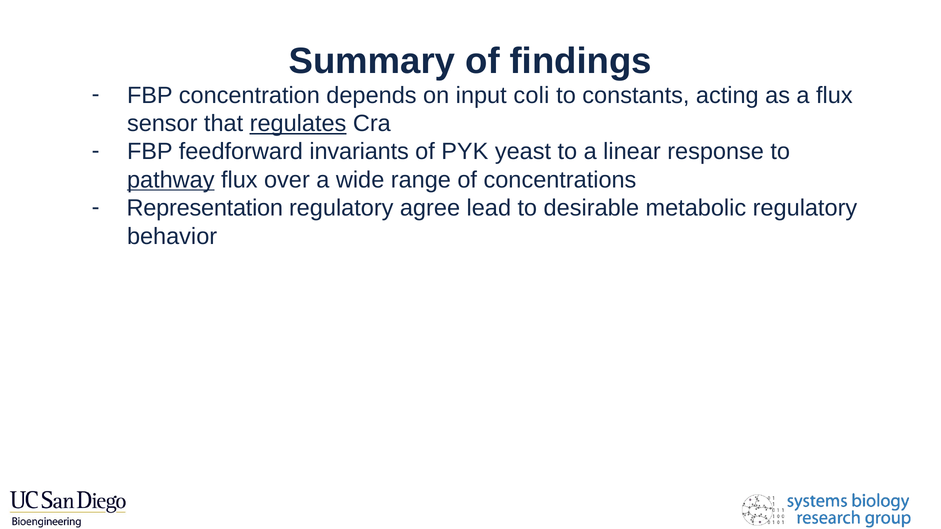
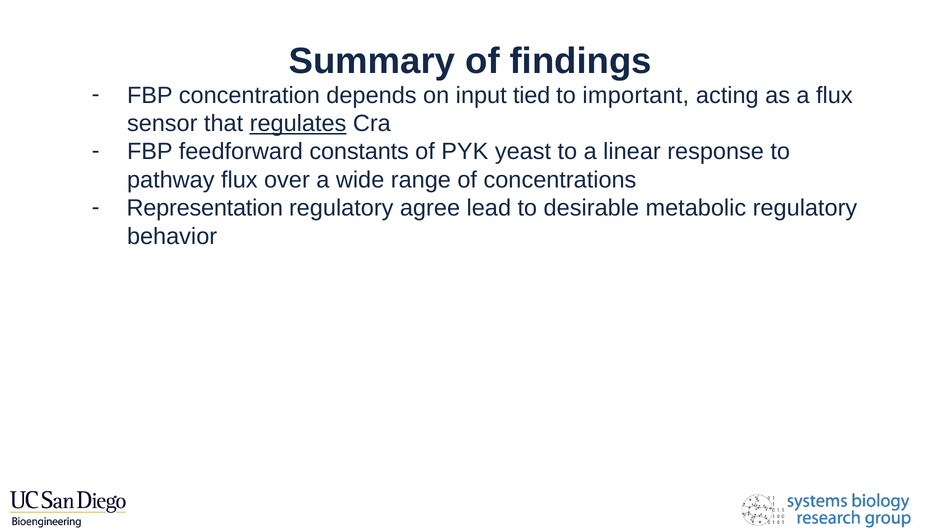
coli: coli -> tied
constants: constants -> important
invariants: invariants -> constants
pathway underline: present -> none
